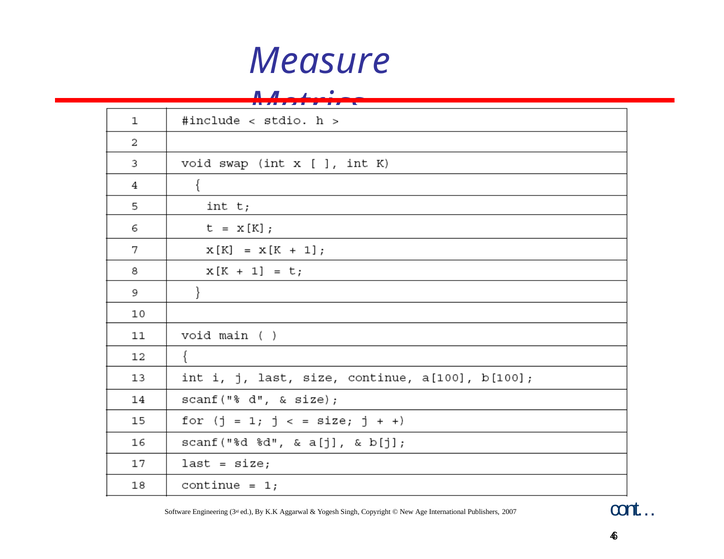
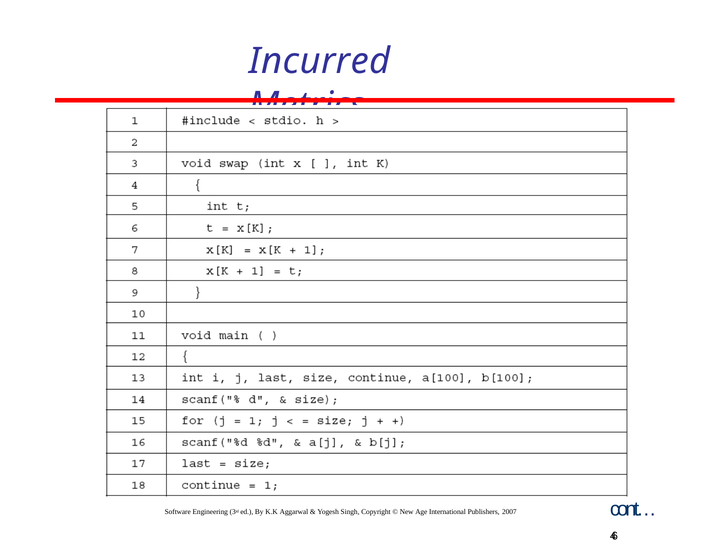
Measure: Measure -> Incurred
